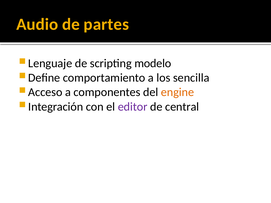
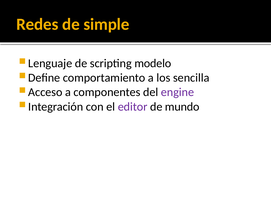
Audio: Audio -> Redes
partes: partes -> simple
engine colour: orange -> purple
central: central -> mundo
